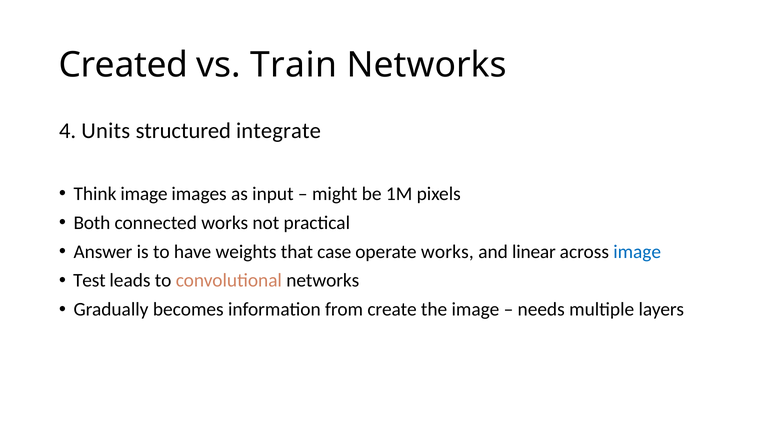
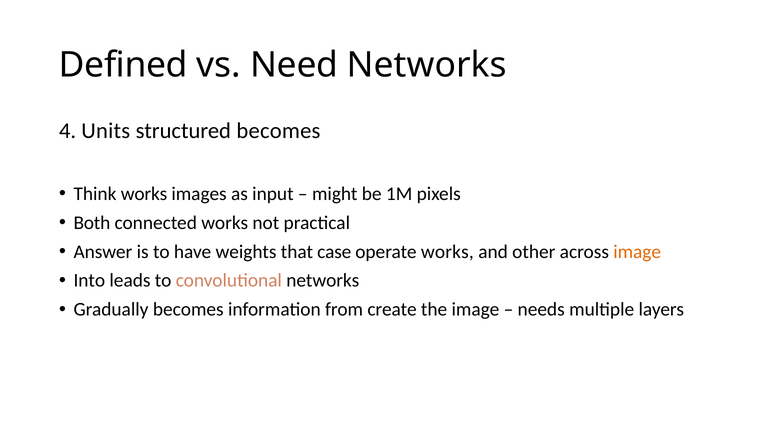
Created: Created -> Defined
Train: Train -> Need
structured integrate: integrate -> becomes
Think image: image -> works
linear: linear -> other
image at (637, 252) colour: blue -> orange
Test: Test -> Into
